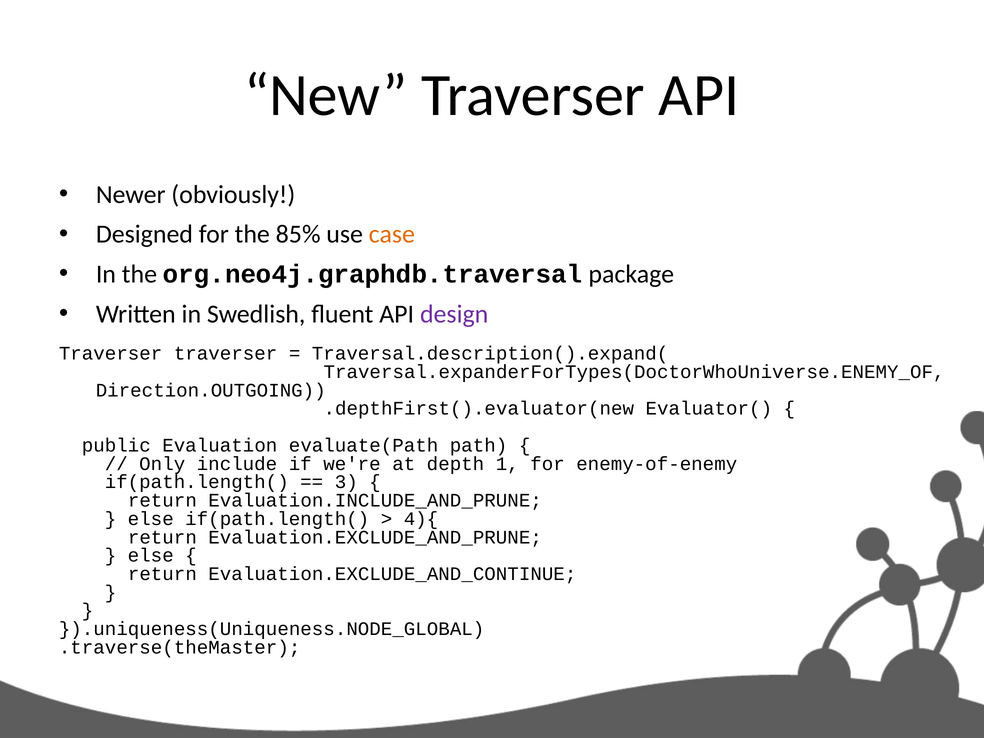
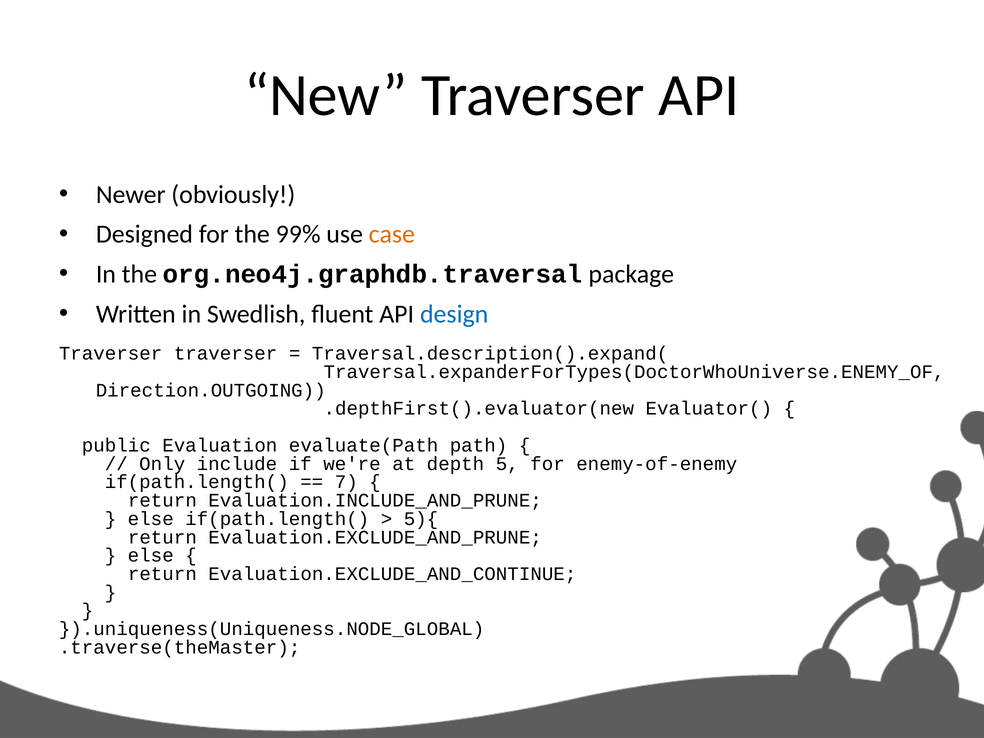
85%: 85% -> 99%
design colour: purple -> blue
1: 1 -> 5
3: 3 -> 7
4){: 4){ -> 5){
